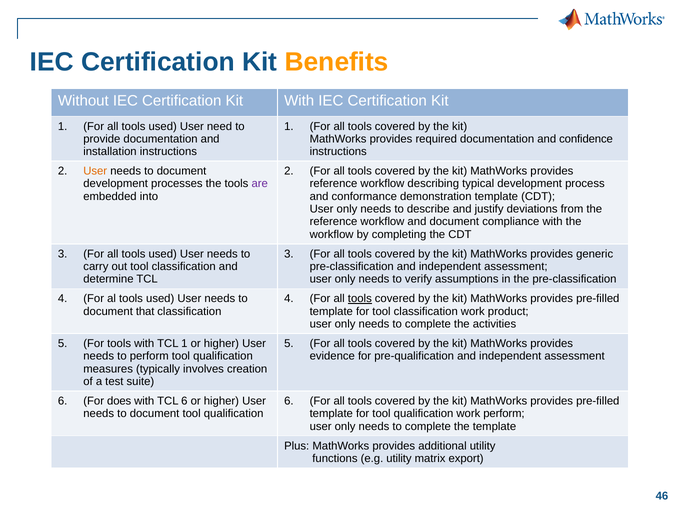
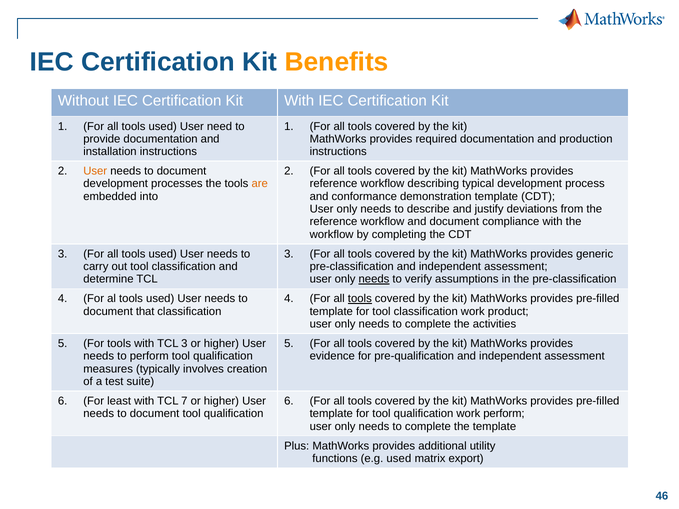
confidence: confidence -> production
are colour: purple -> orange
needs at (374, 279) underline: none -> present
with TCL 1: 1 -> 3
does: does -> least
TCL 6: 6 -> 7
e.g utility: utility -> used
